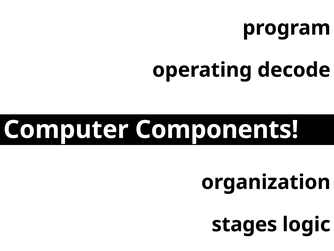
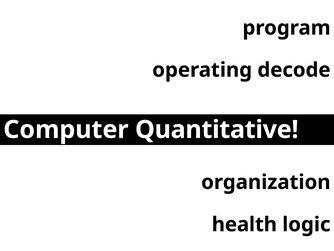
Components: Components -> Quantitative
stages: stages -> health
